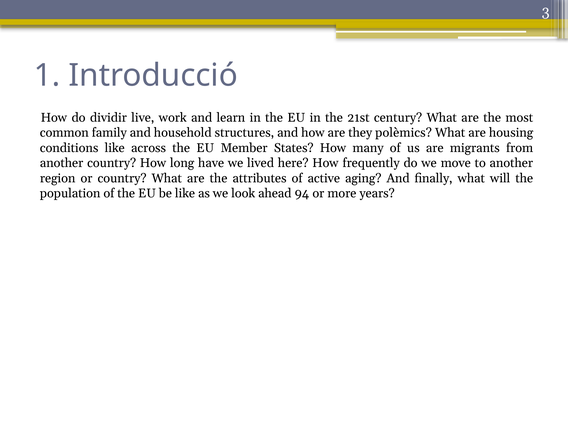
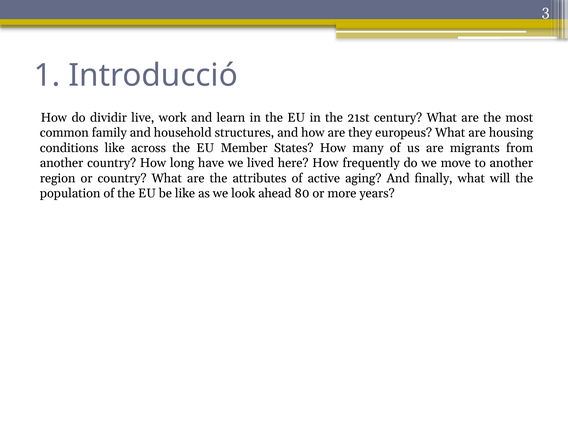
polèmics: polèmics -> europeus
94: 94 -> 80
